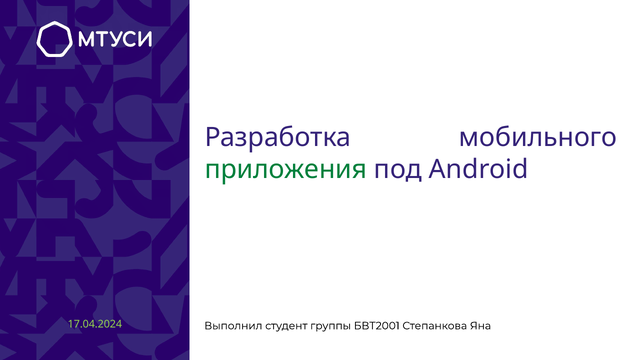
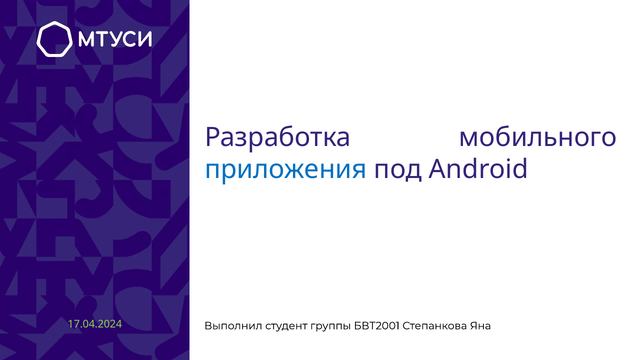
приложения colour: green -> blue
